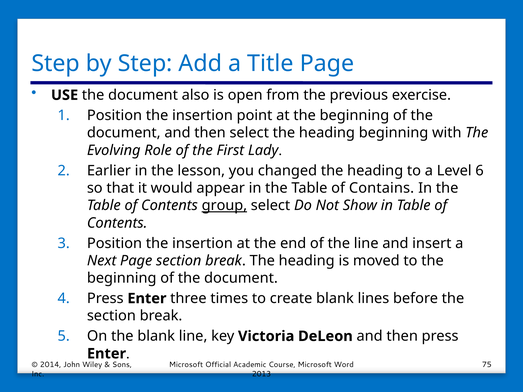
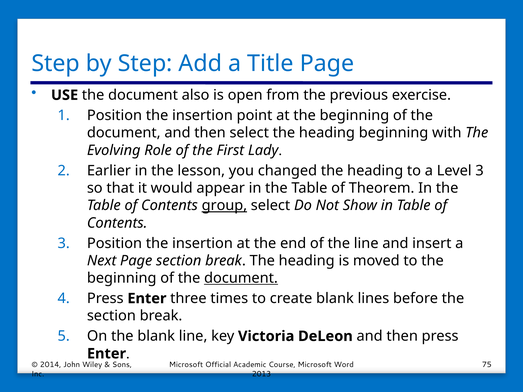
Level 6: 6 -> 3
Contains: Contains -> Theorem
document at (241, 278) underline: none -> present
